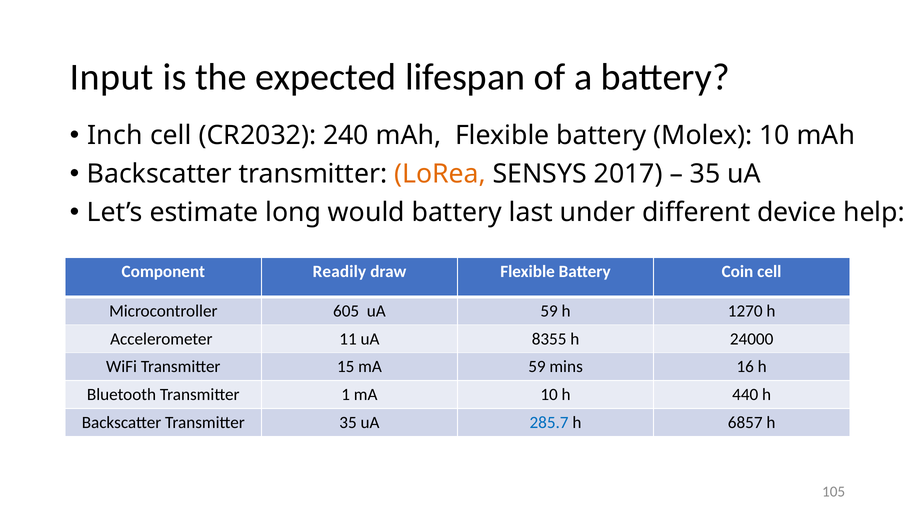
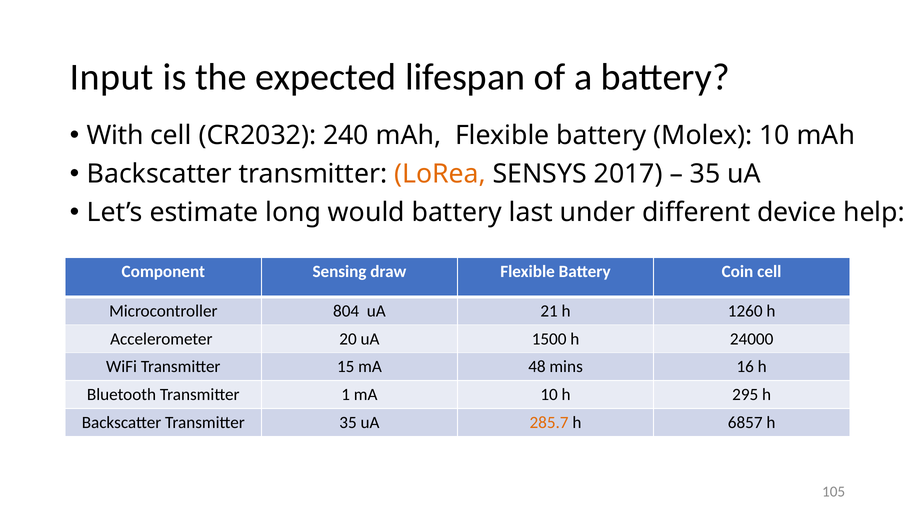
Inch: Inch -> With
Readily: Readily -> Sensing
605: 605 -> 804
uA 59: 59 -> 21
1270: 1270 -> 1260
11: 11 -> 20
8355: 8355 -> 1500
mA 59: 59 -> 48
440: 440 -> 295
285.7 colour: blue -> orange
